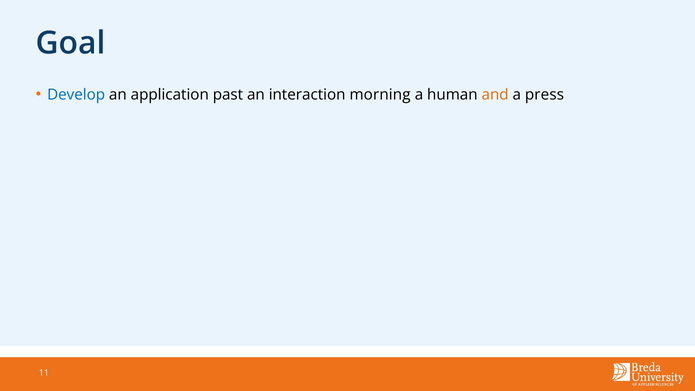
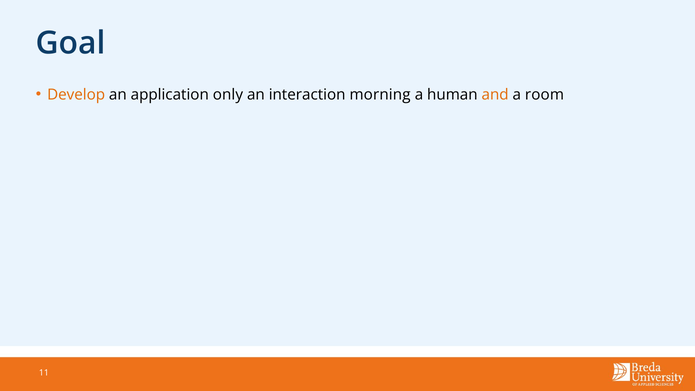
Develop colour: blue -> orange
past: past -> only
press: press -> room
